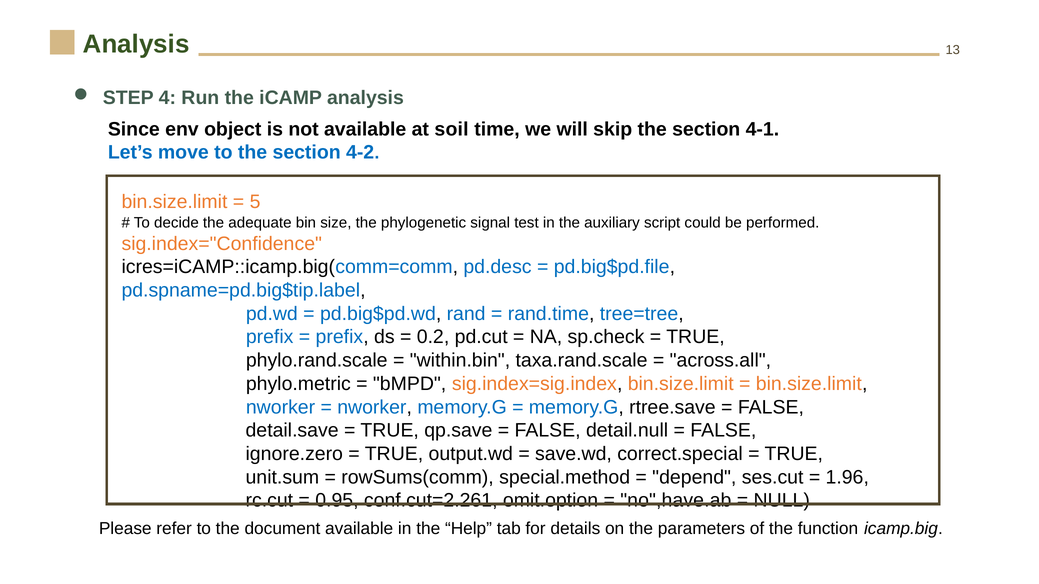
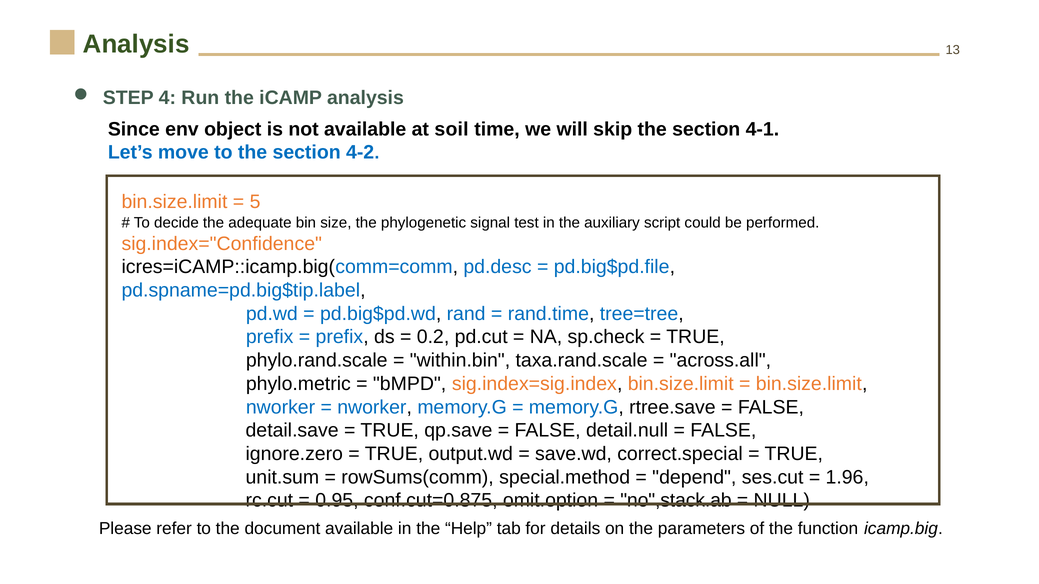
conf.cut=2.261: conf.cut=2.261 -> conf.cut=0.875
no",have.ab: no",have.ab -> no",stack.ab
